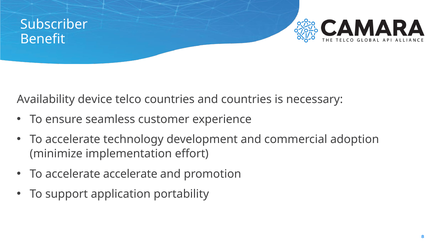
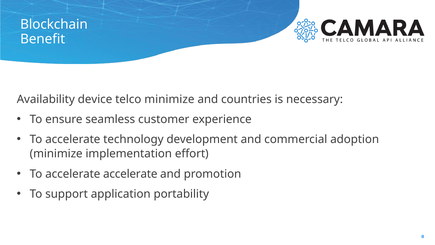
Subscriber: Subscriber -> Blockchain
telco countries: countries -> minimize
